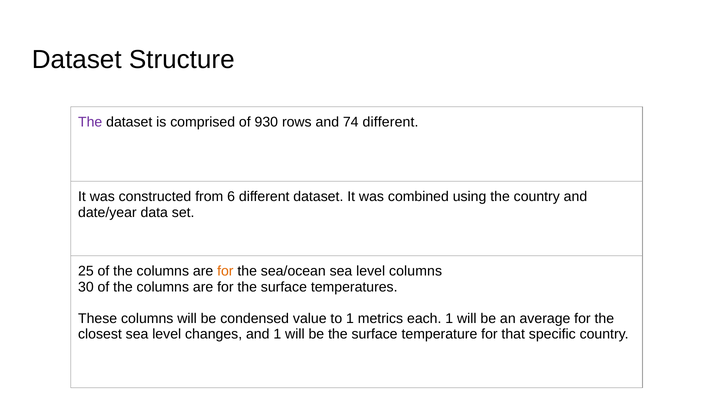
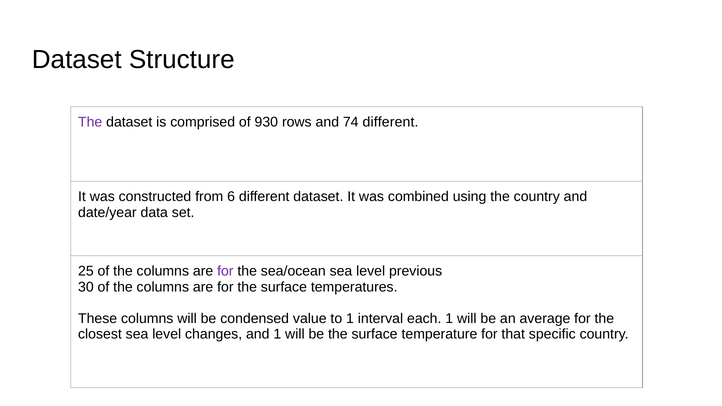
for at (225, 271) colour: orange -> purple
level columns: columns -> previous
metrics: metrics -> interval
